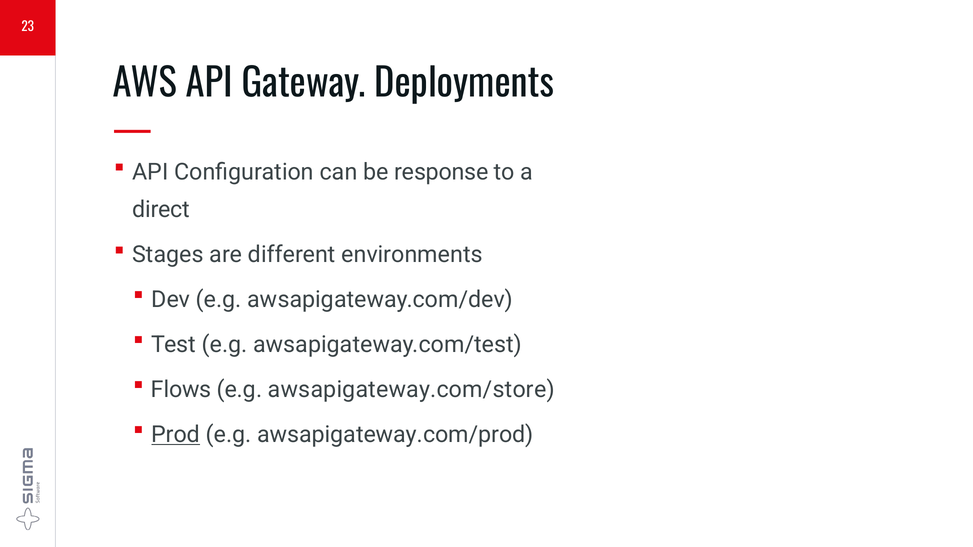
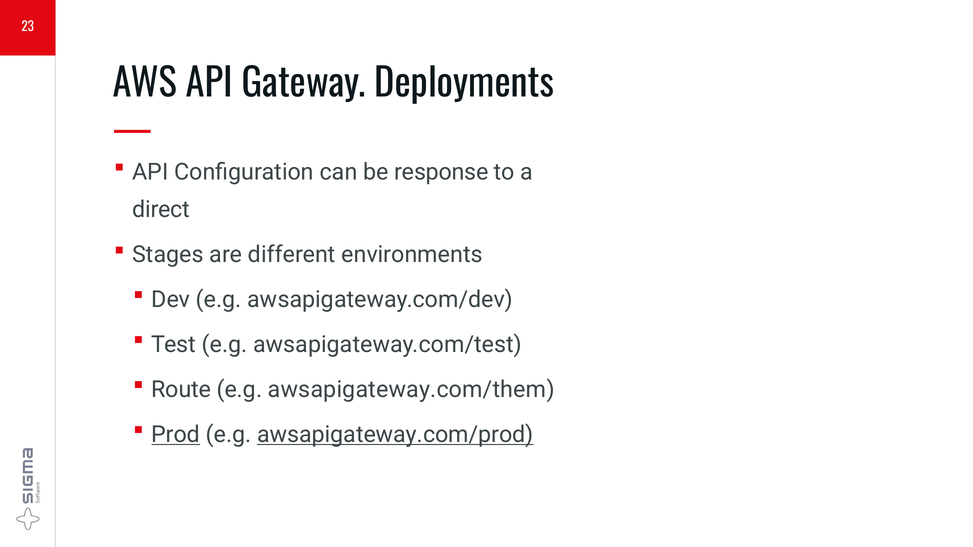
Flows: Flows -> Route
awsapigateway.com/store: awsapigateway.com/store -> awsapigateway.com/them
awsapigateway.com/prod underline: none -> present
